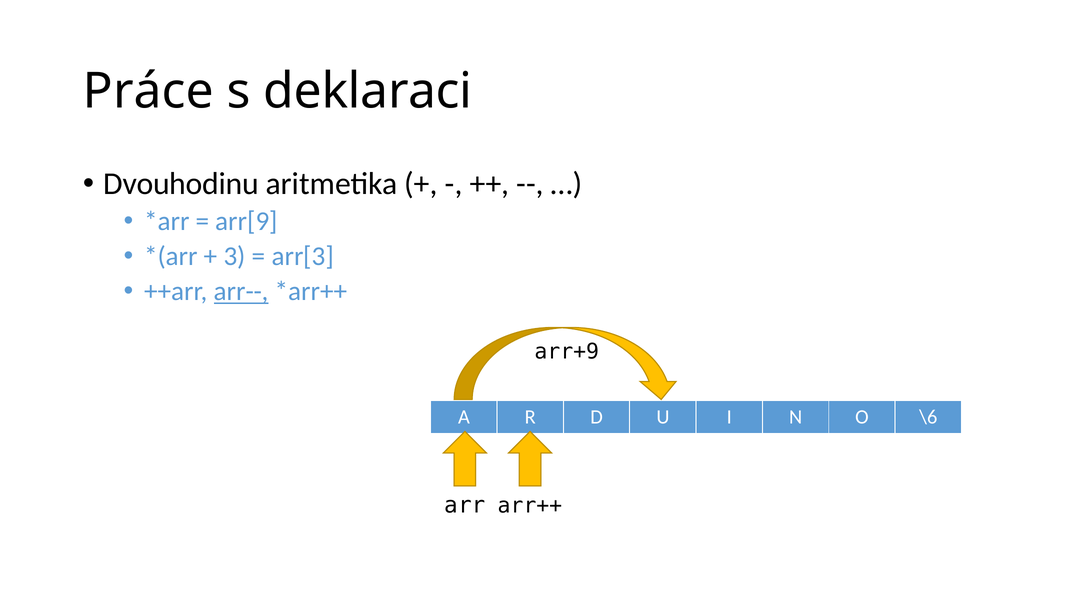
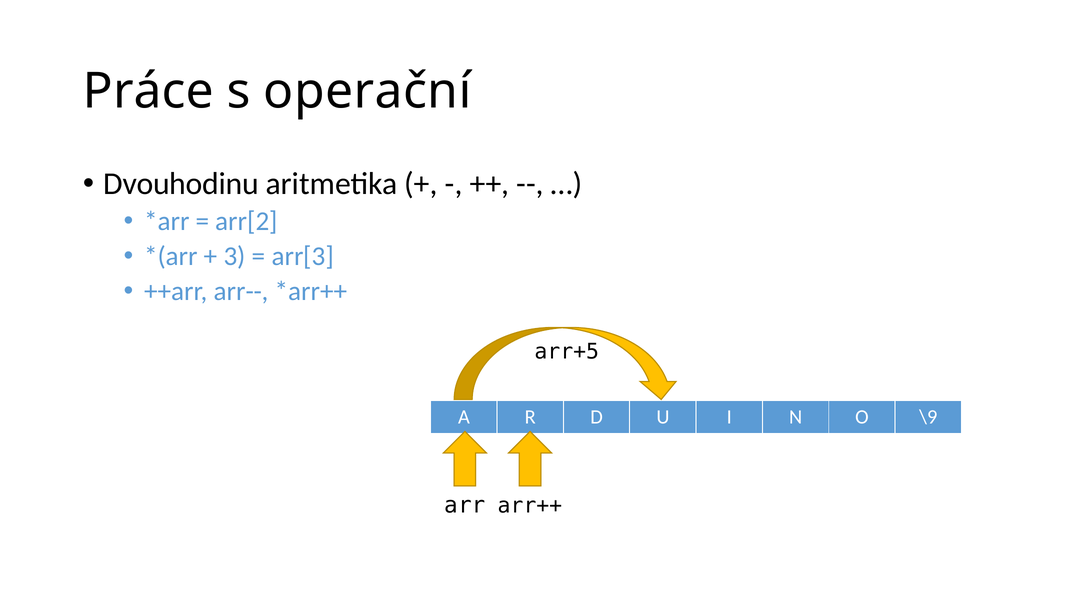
deklaraci: deklaraci -> operační
arr[9: arr[9 -> arr[2
arr-- underline: present -> none
arr+9: arr+9 -> arr+5
\6: \6 -> \9
